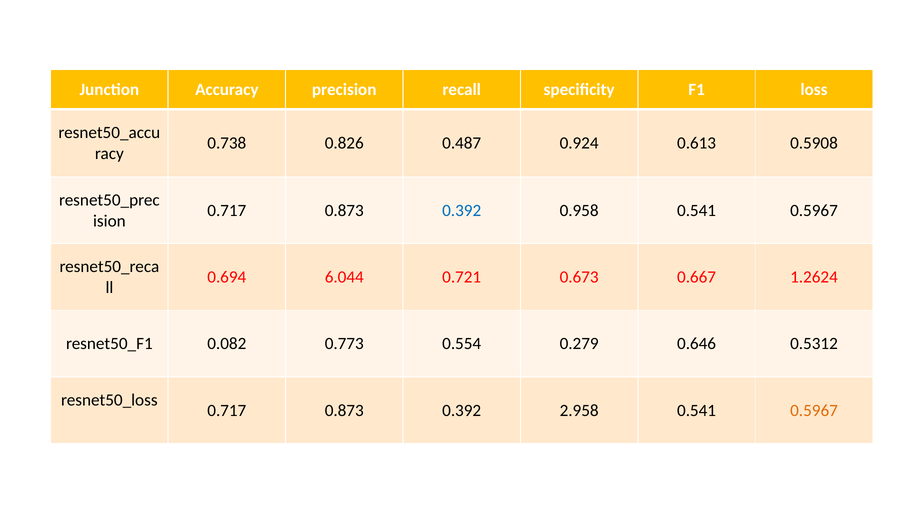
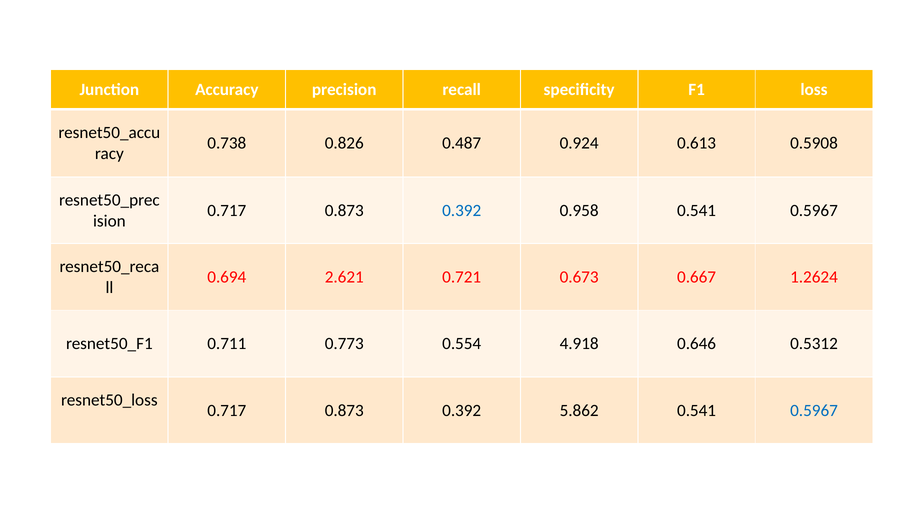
6.044: 6.044 -> 2.621
0.082: 0.082 -> 0.711
0.279: 0.279 -> 4.918
2.958: 2.958 -> 5.862
0.5967 at (814, 411) colour: orange -> blue
